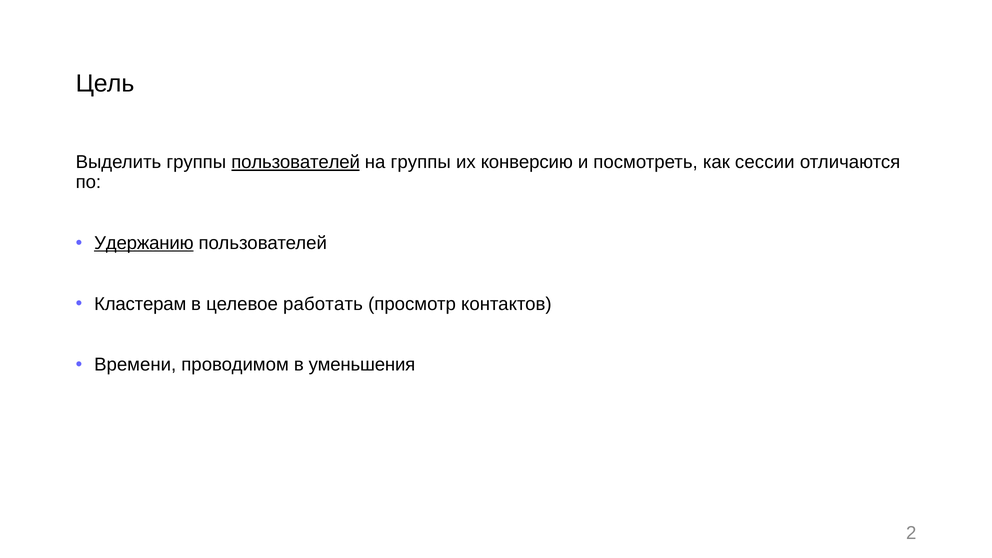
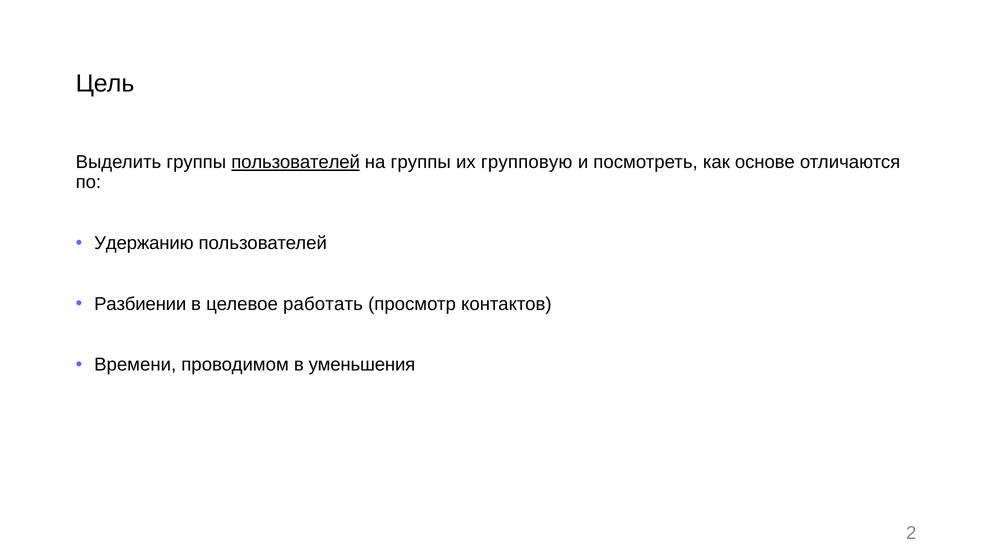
конверсию: конверсию -> групповую
сессии: сессии -> основе
Удержанию underline: present -> none
Кластерам: Кластерам -> Разбиении
